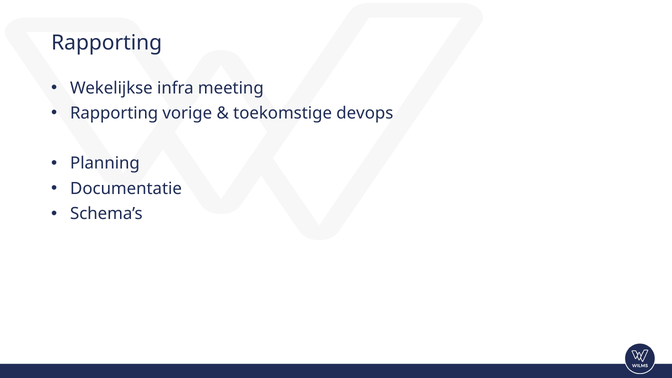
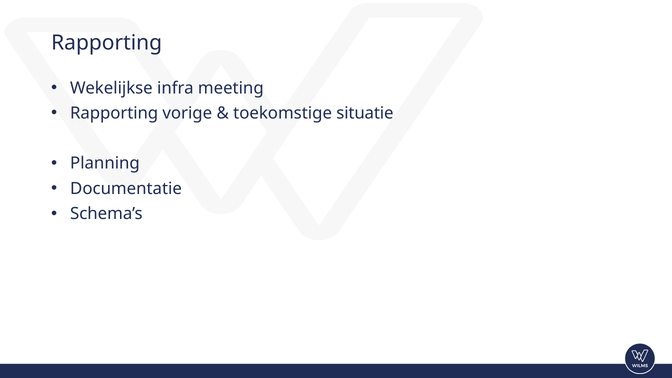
devops: devops -> situatie
